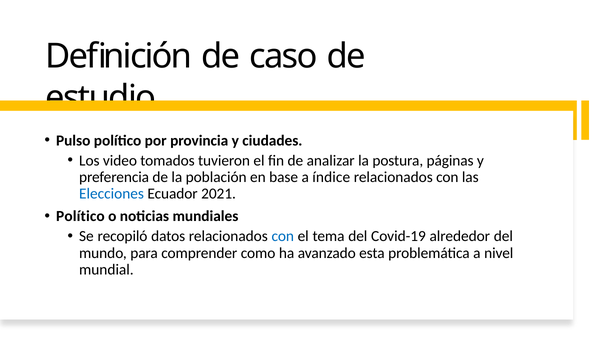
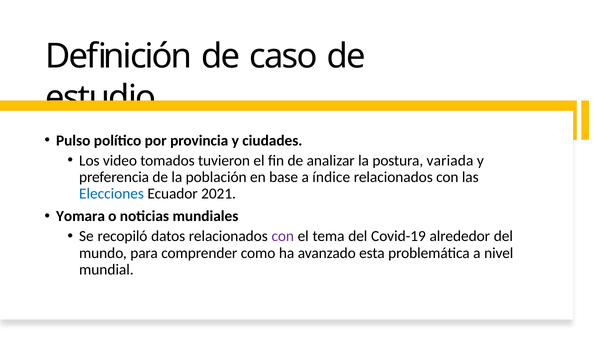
páginas: páginas -> variada
Político at (80, 217): Político -> Yomara
con at (283, 237) colour: blue -> purple
